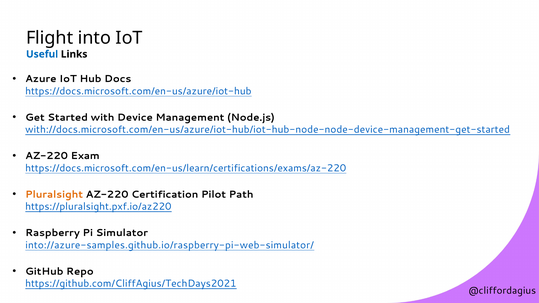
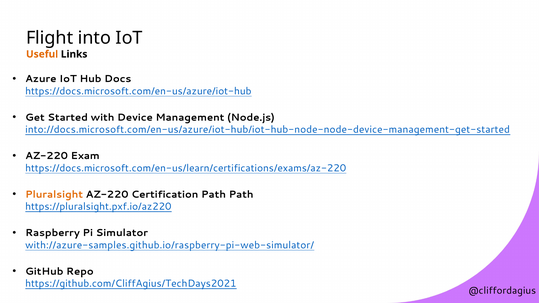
Useful colour: blue -> orange
with://docs.microsoft.com/en-us/azure/iot-hub/iot-hub-node-node-device-management-get-started: with://docs.microsoft.com/en-us/azure/iot-hub/iot-hub-node-node-device-management-get-started -> into://docs.microsoft.com/en-us/azure/iot-hub/iot-hub-node-node-device-management-get-started
Certification Pilot: Pilot -> Path
into://azure-samples.github.io/raspberry-pi-web-simulator/: into://azure-samples.github.io/raspberry-pi-web-simulator/ -> with://azure-samples.github.io/raspberry-pi-web-simulator/
